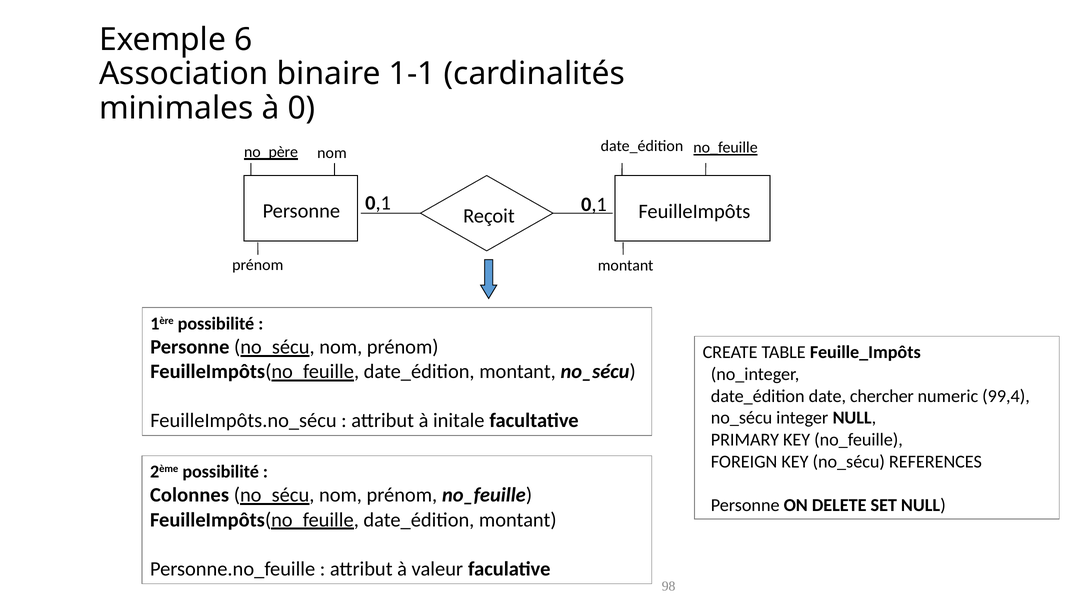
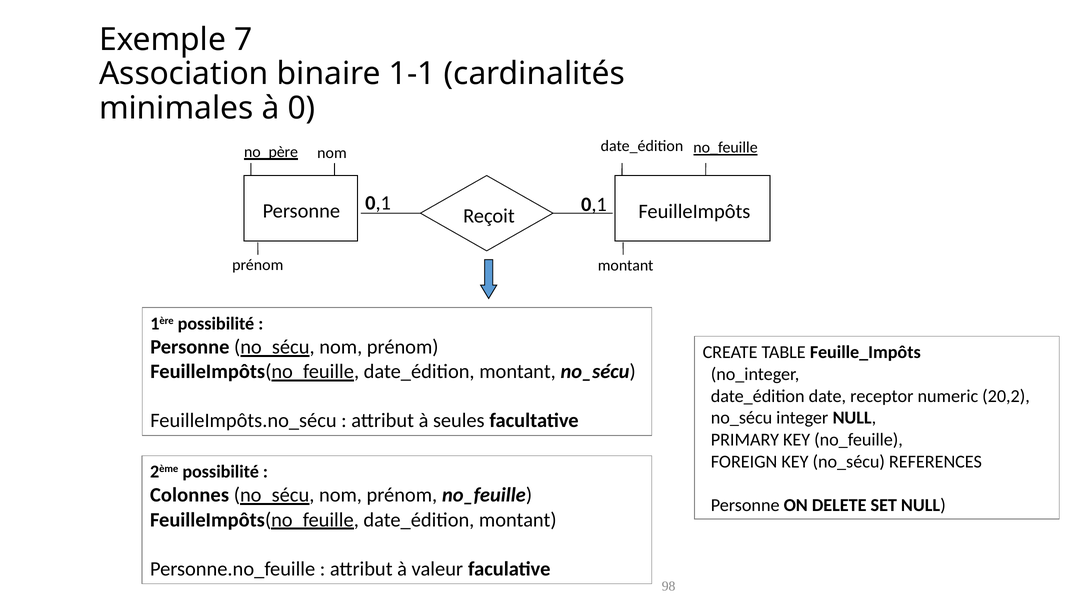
6: 6 -> 7
chercher: chercher -> receptor
99,4: 99,4 -> 20,2
initale: initale -> seules
